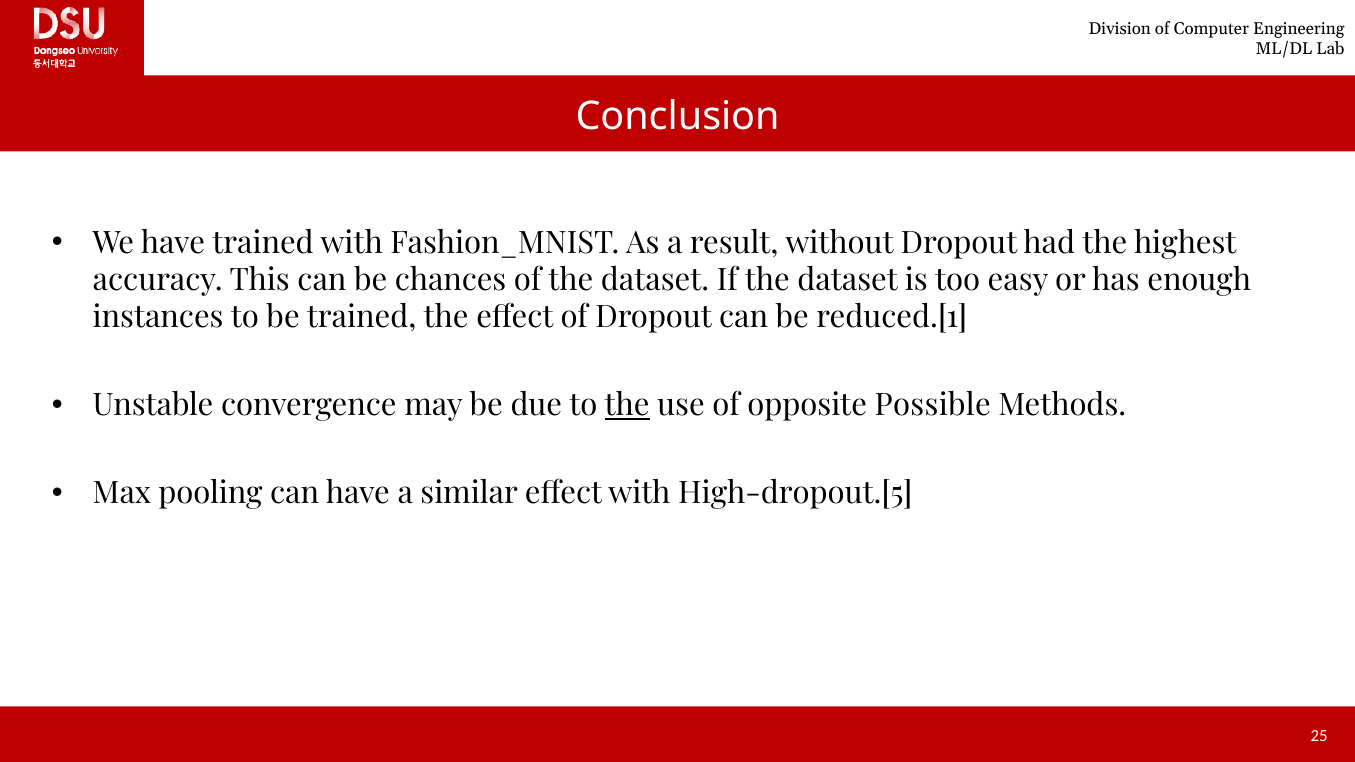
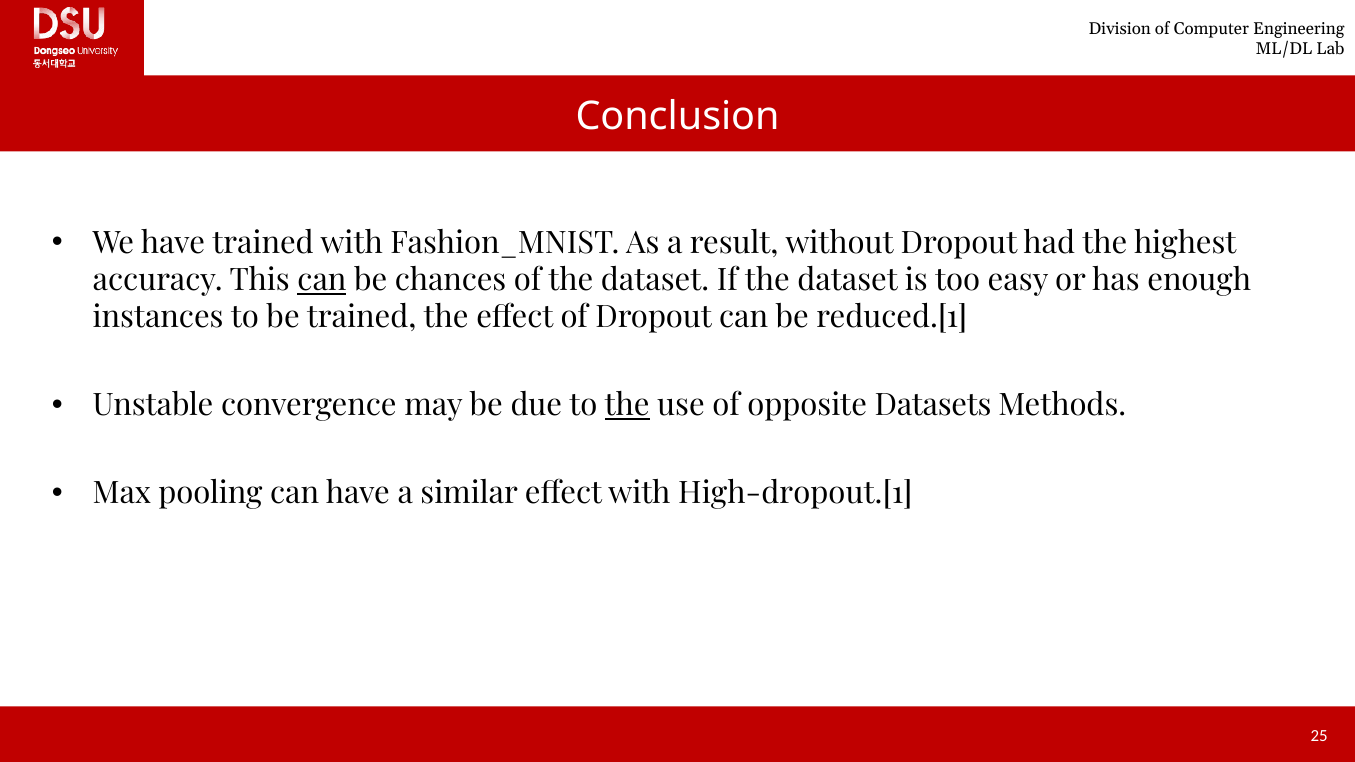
can at (322, 280) underline: none -> present
Possible: Possible -> Datasets
High-dropout.[5: High-dropout.[5 -> High-dropout.[1
